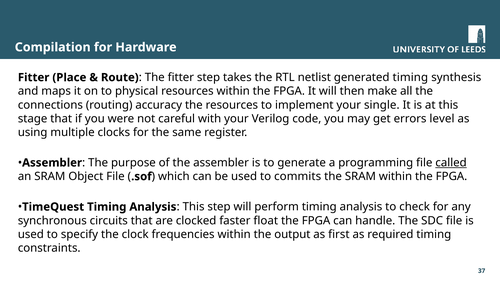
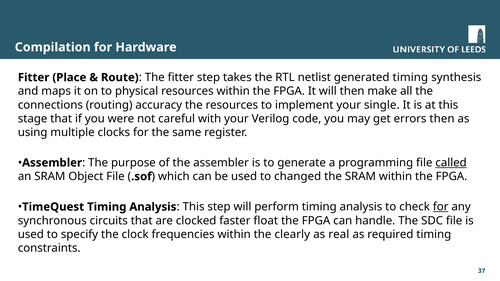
errors level: level -> then
commits: commits -> changed
for at (441, 207) underline: none -> present
output: output -> clearly
first: first -> real
